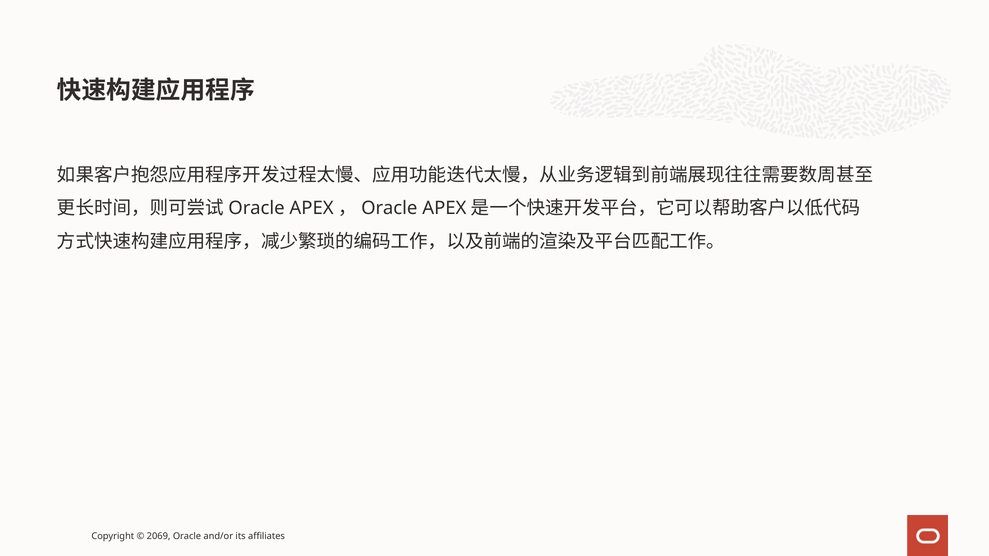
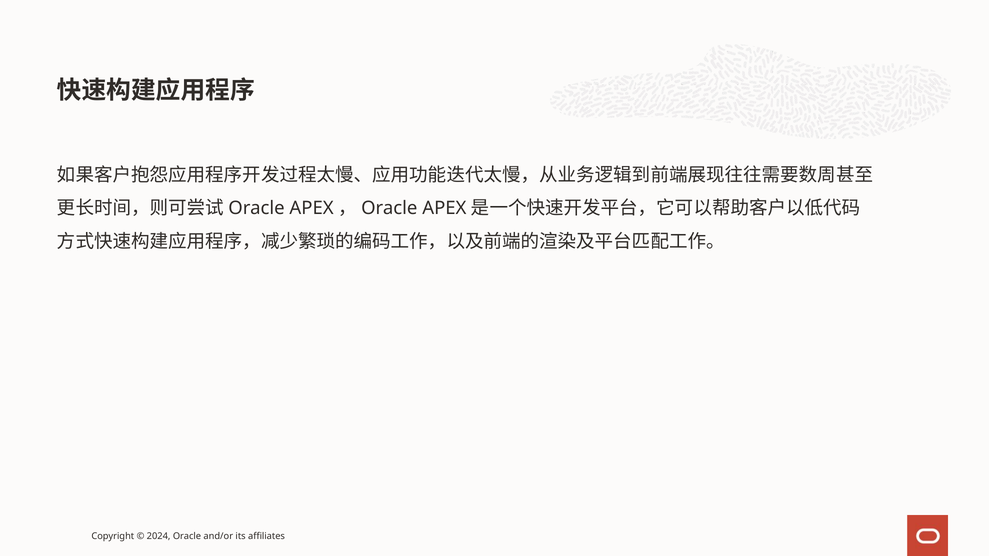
2069: 2069 -> 2024
